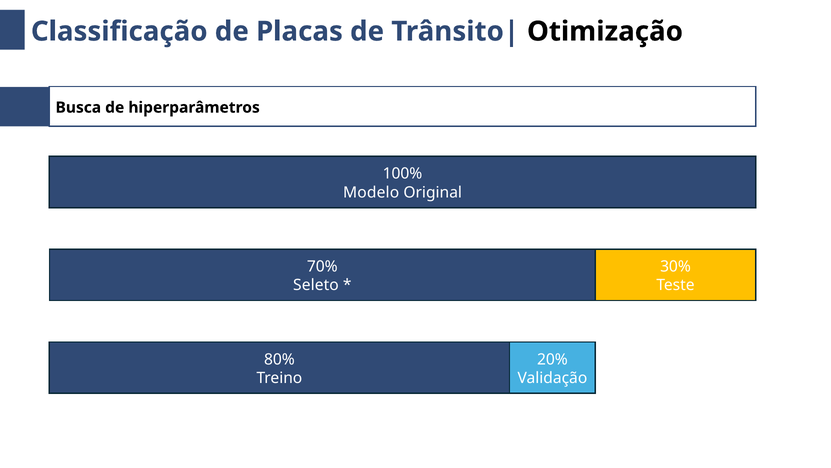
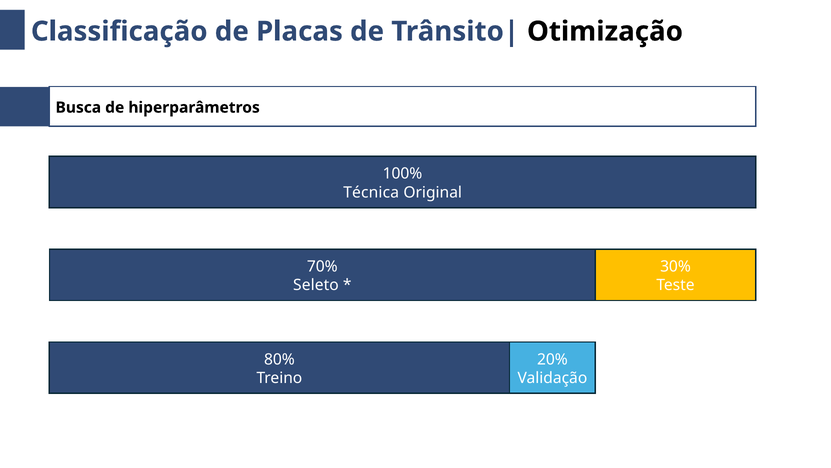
Modelo: Modelo -> Técnica
